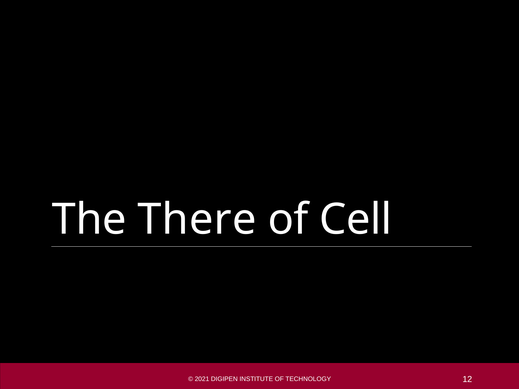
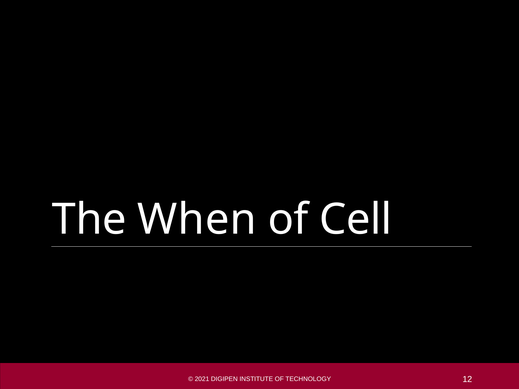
There: There -> When
